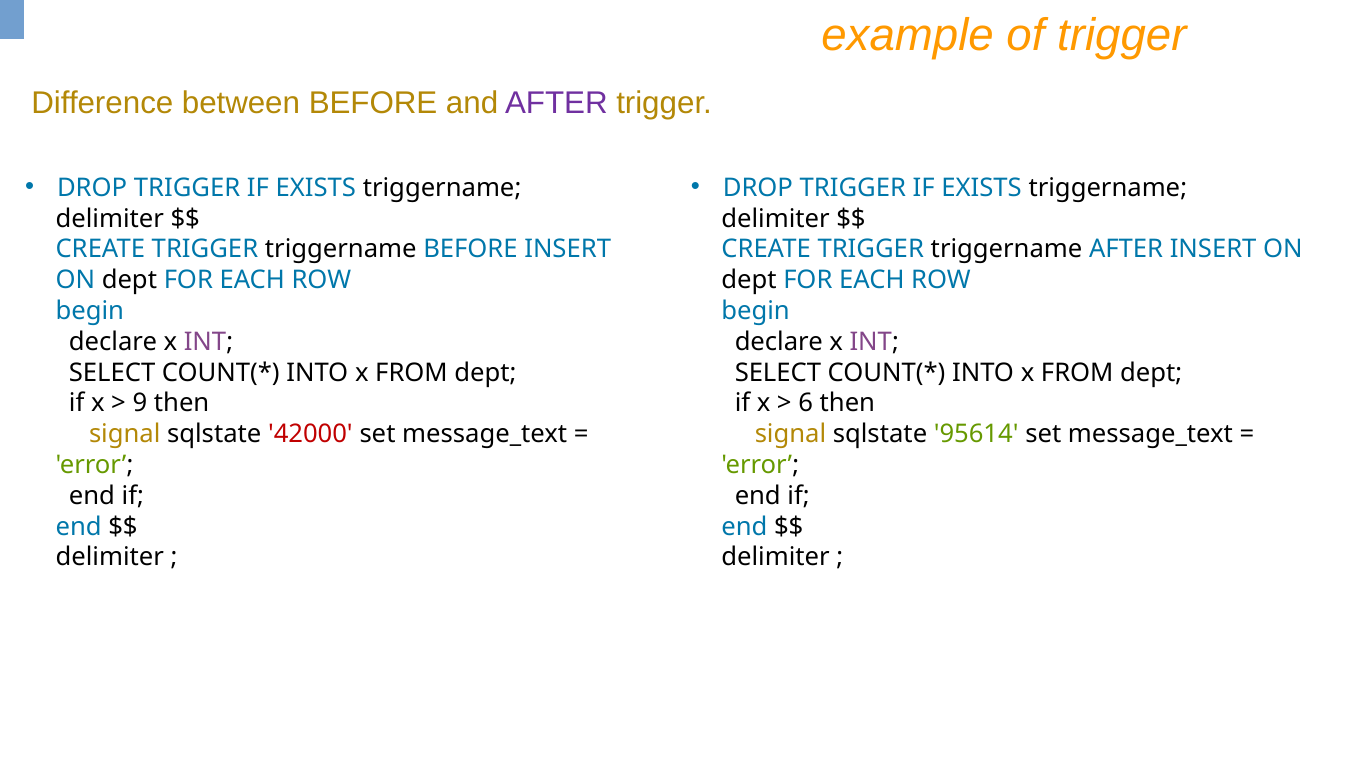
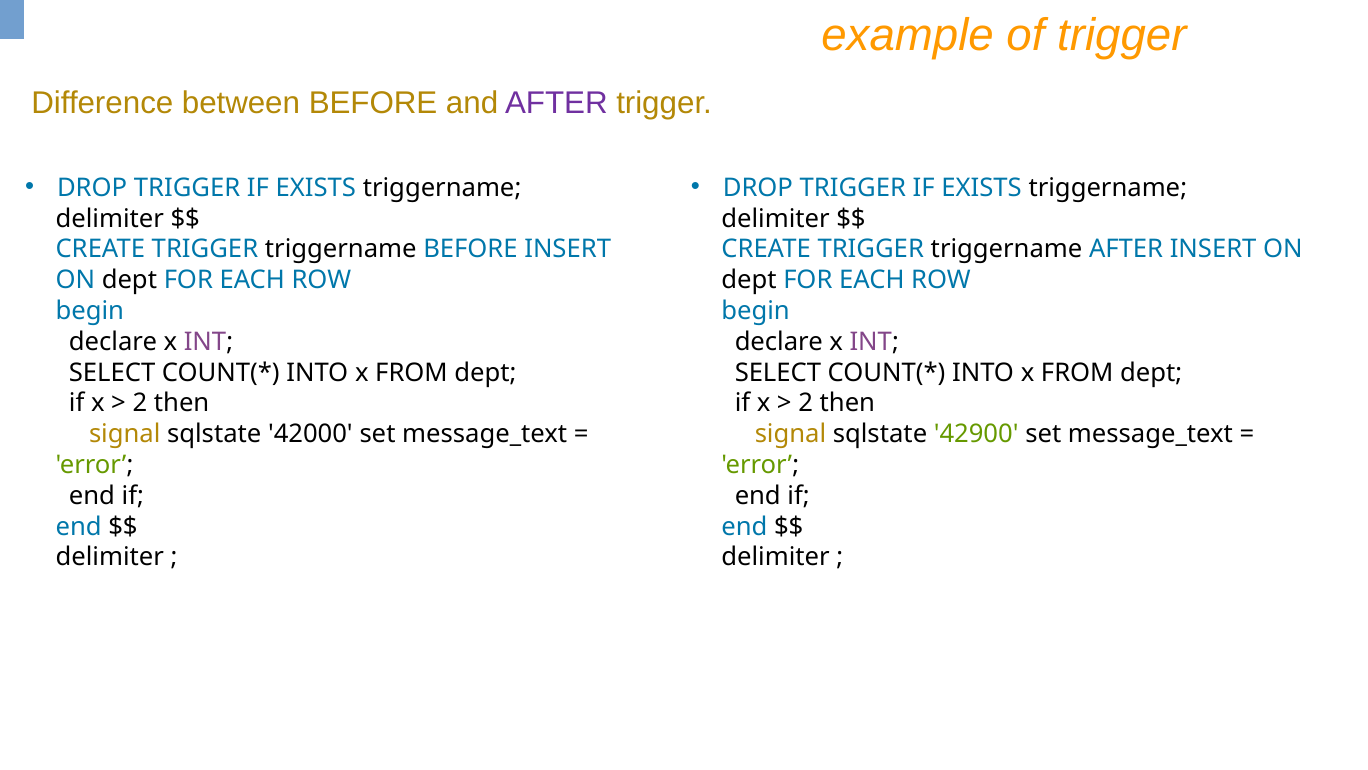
9 at (140, 403): 9 -> 2
6 at (806, 403): 6 -> 2
42000 colour: red -> black
95614: 95614 -> 42900
